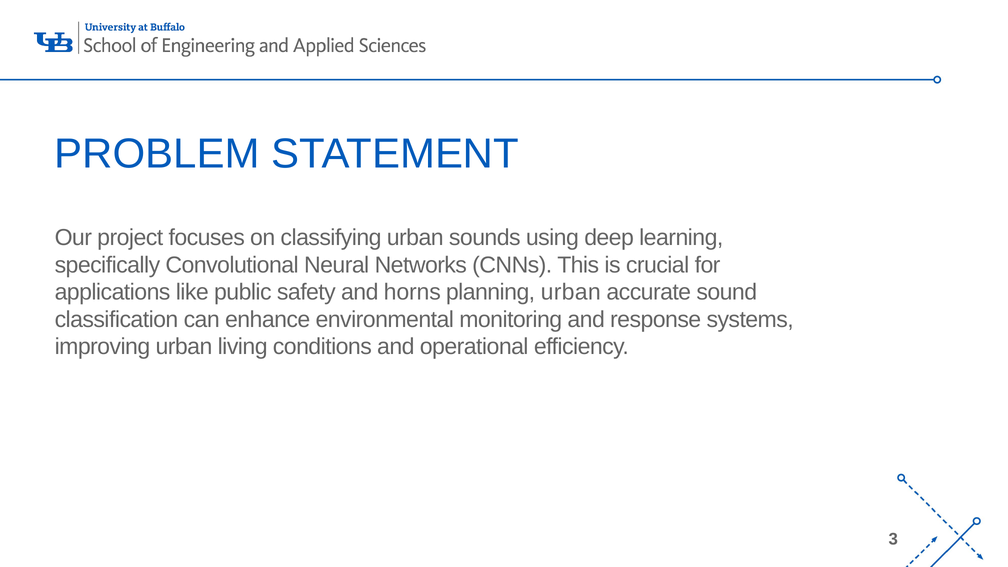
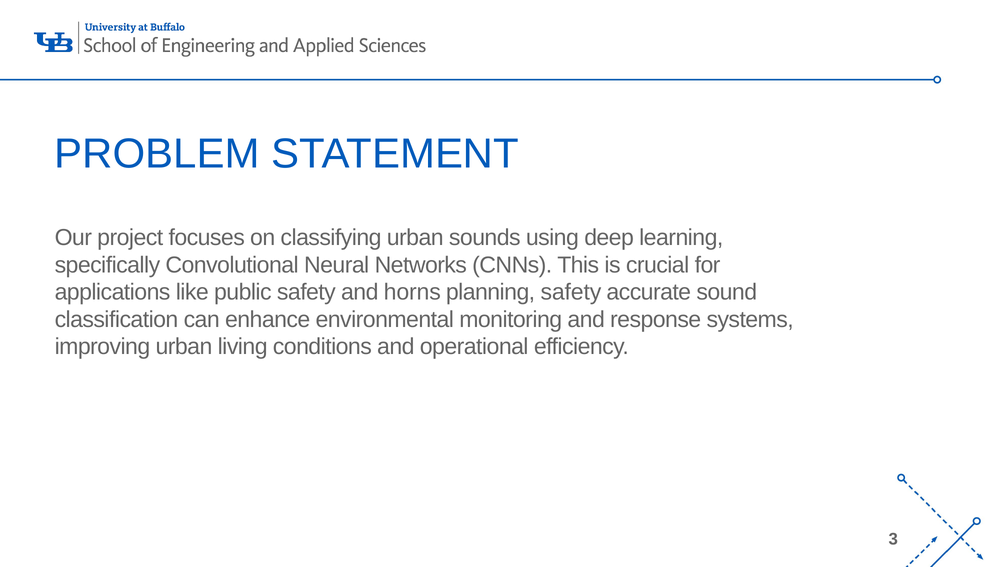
planning urban: urban -> safety
